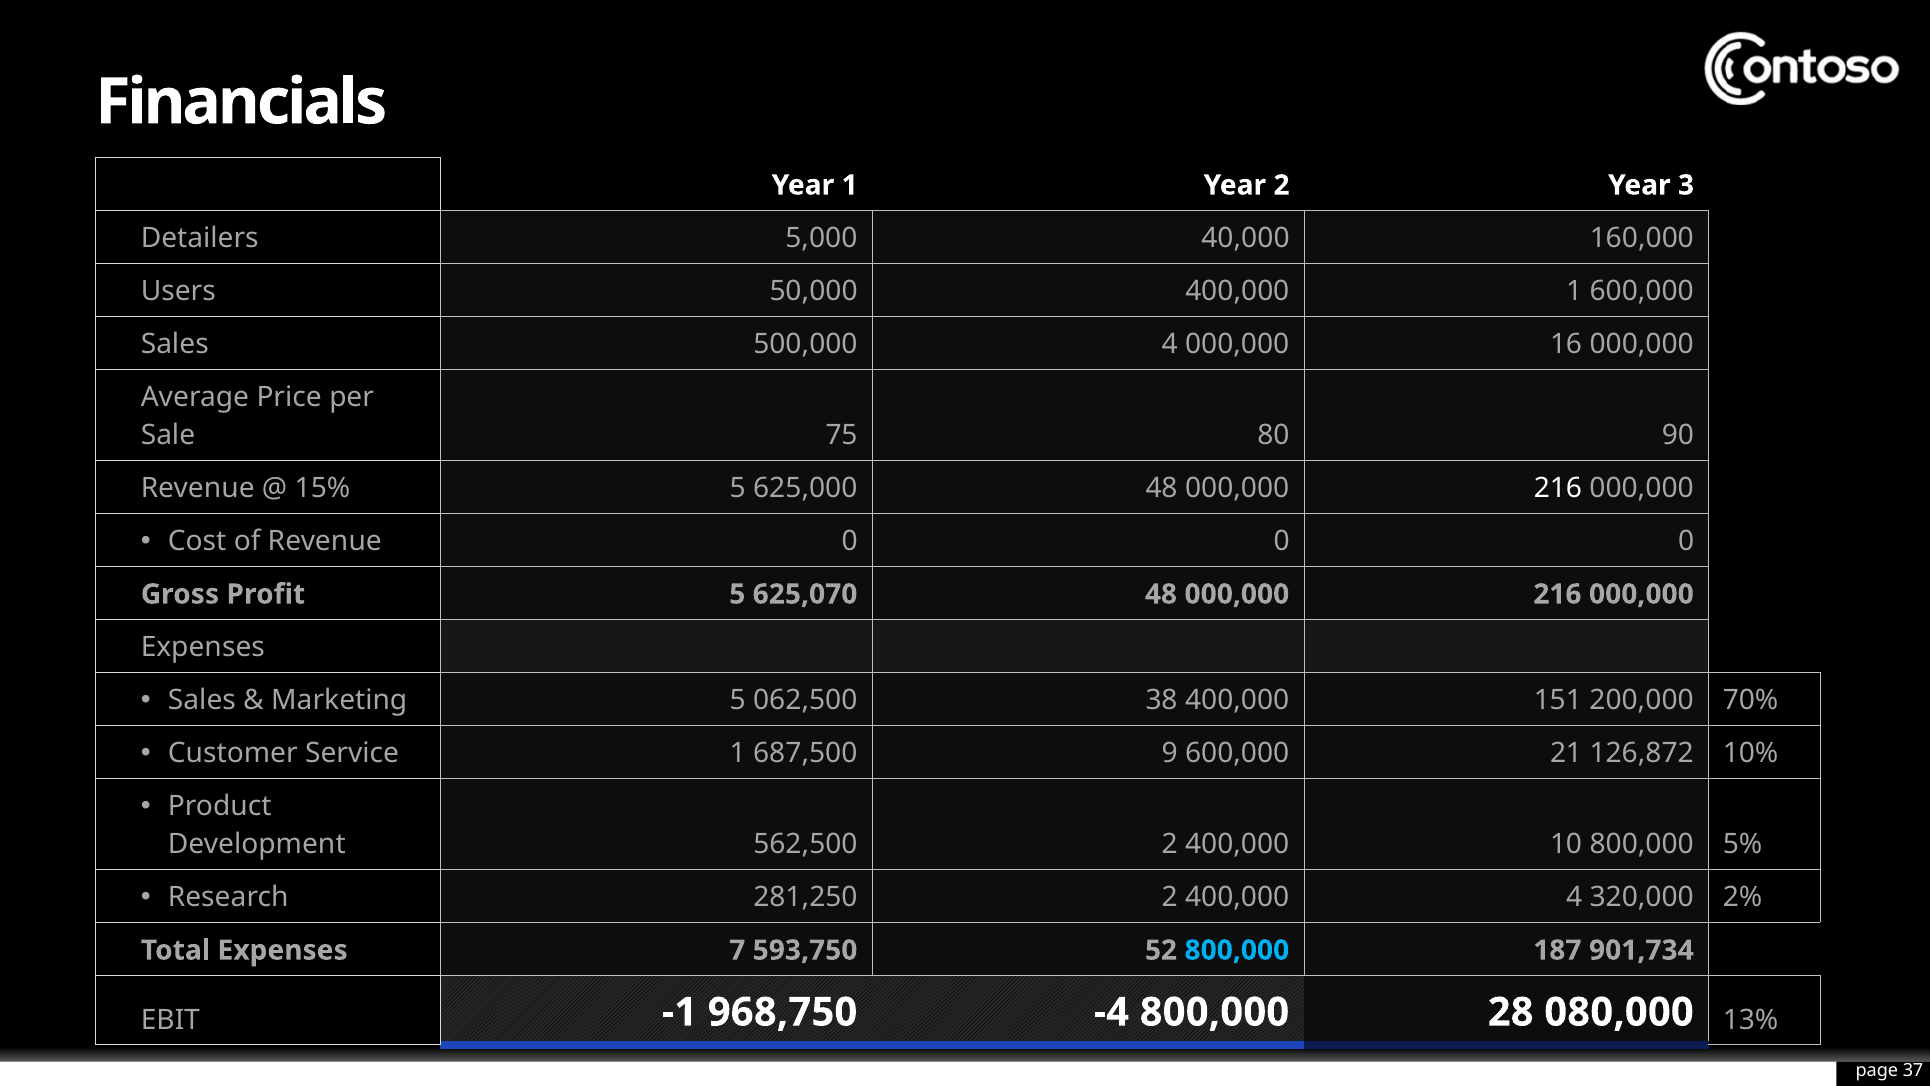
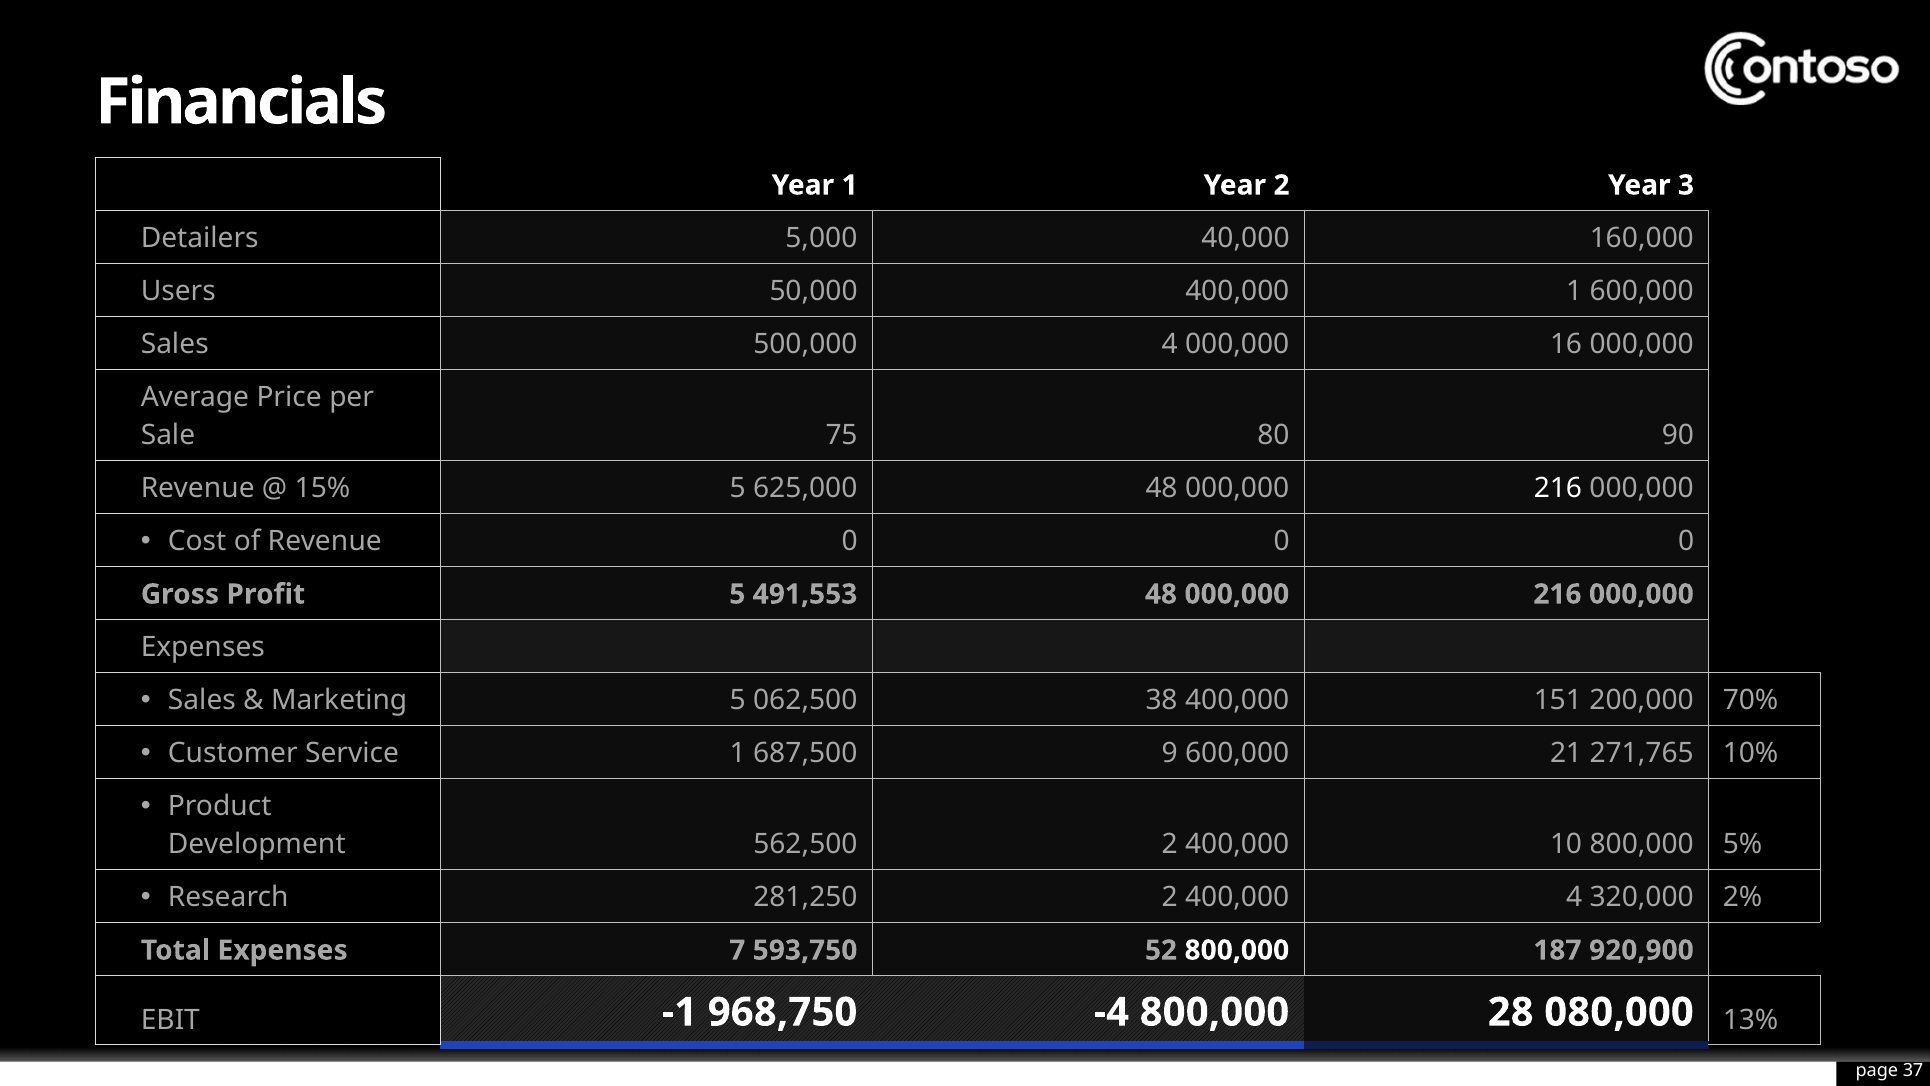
625,070: 625,070 -> 491,553
126,872: 126,872 -> 271,765
800,000 at (1237, 950) colour: light blue -> white
901,734: 901,734 -> 920,900
